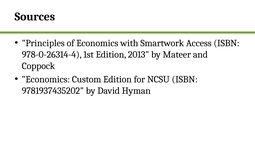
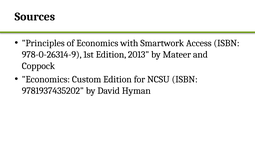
978-0-26314-4: 978-0-26314-4 -> 978-0-26314-9
